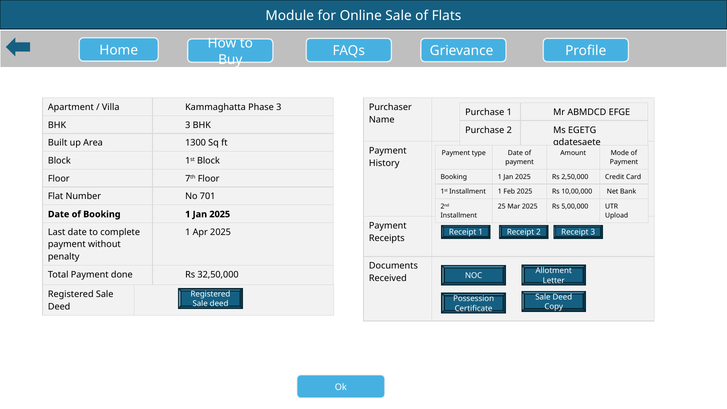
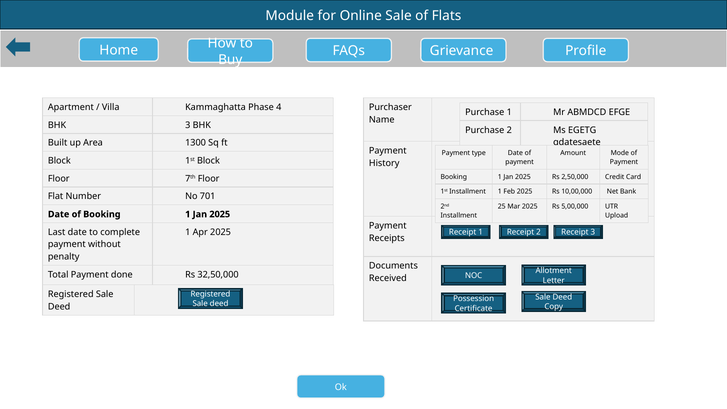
Phase 3: 3 -> 4
